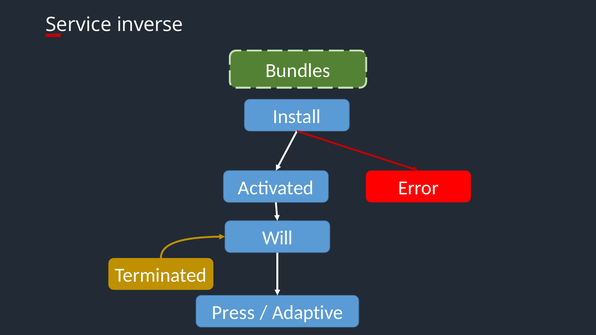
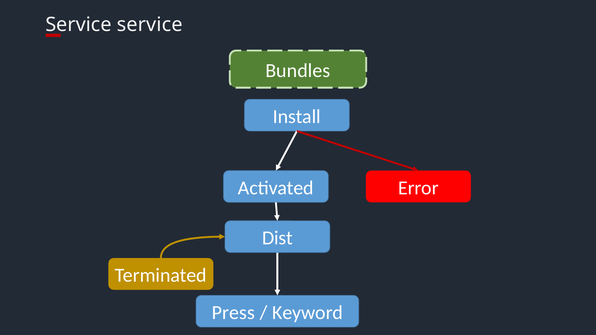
Service inverse: inverse -> service
Will: Will -> Dist
Adaptive: Adaptive -> Keyword
